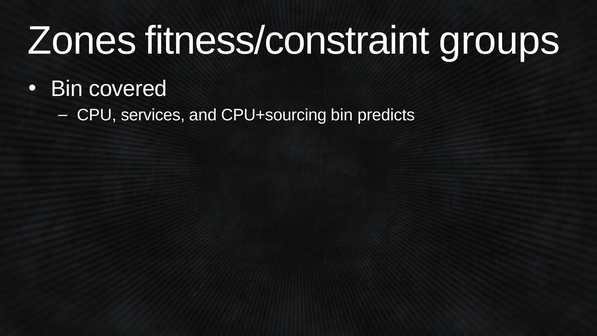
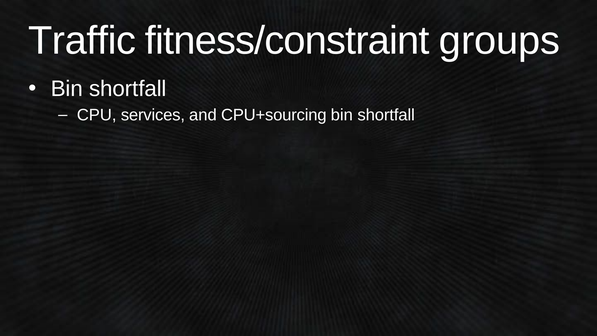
Zones: Zones -> Traffic
covered at (128, 89): covered -> shortfall
predicts at (386, 115): predicts -> shortfall
